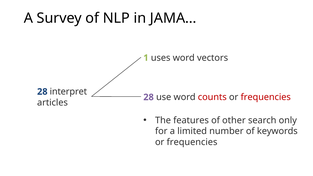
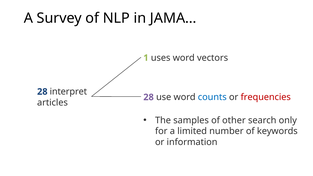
counts colour: red -> blue
features: features -> samples
frequencies at (192, 142): frequencies -> information
